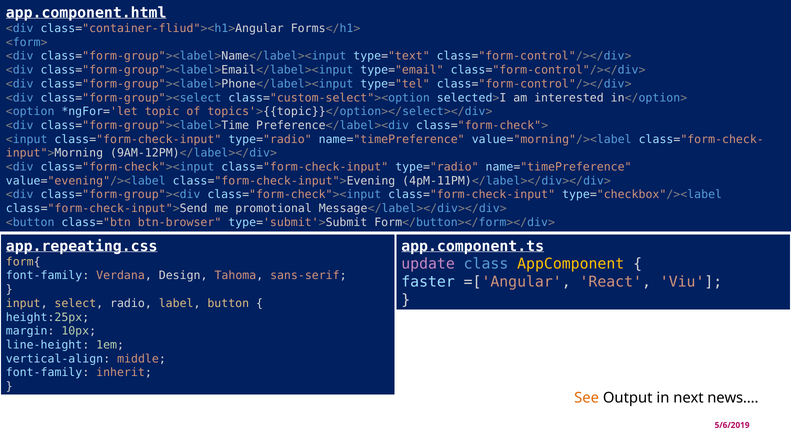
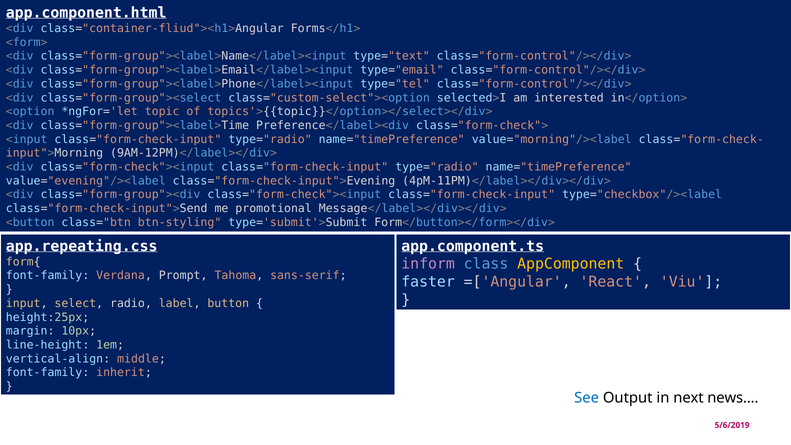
btn-browser: btn-browser -> btn-styling
update: update -> inform
Design: Design -> Prompt
See colour: orange -> blue
